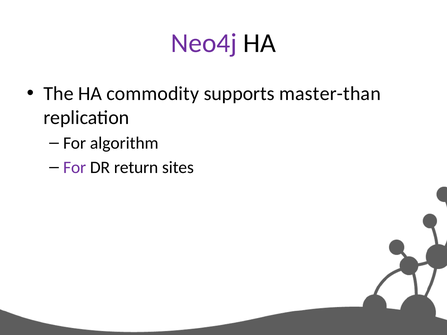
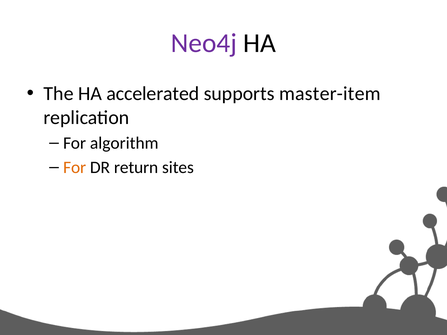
commodity: commodity -> accelerated
master-than: master-than -> master-item
For at (75, 168) colour: purple -> orange
